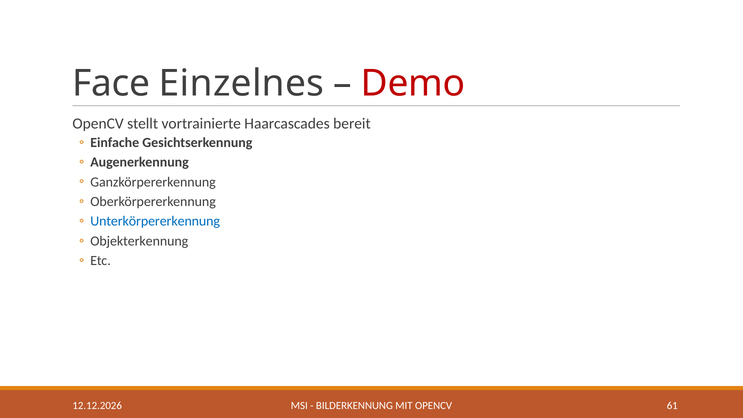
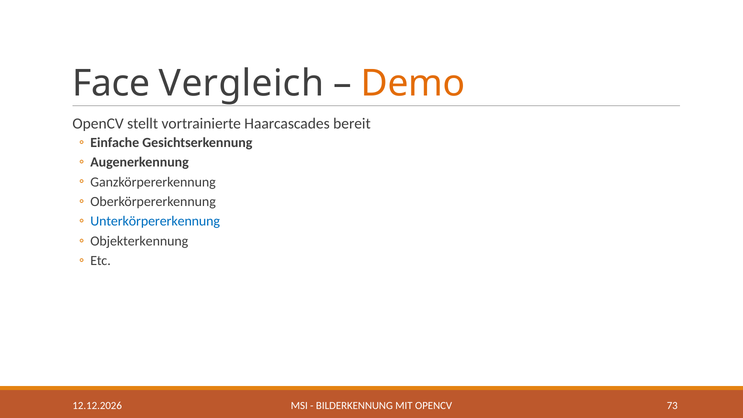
Einzelnes: Einzelnes -> Vergleich
Demo colour: red -> orange
61: 61 -> 73
